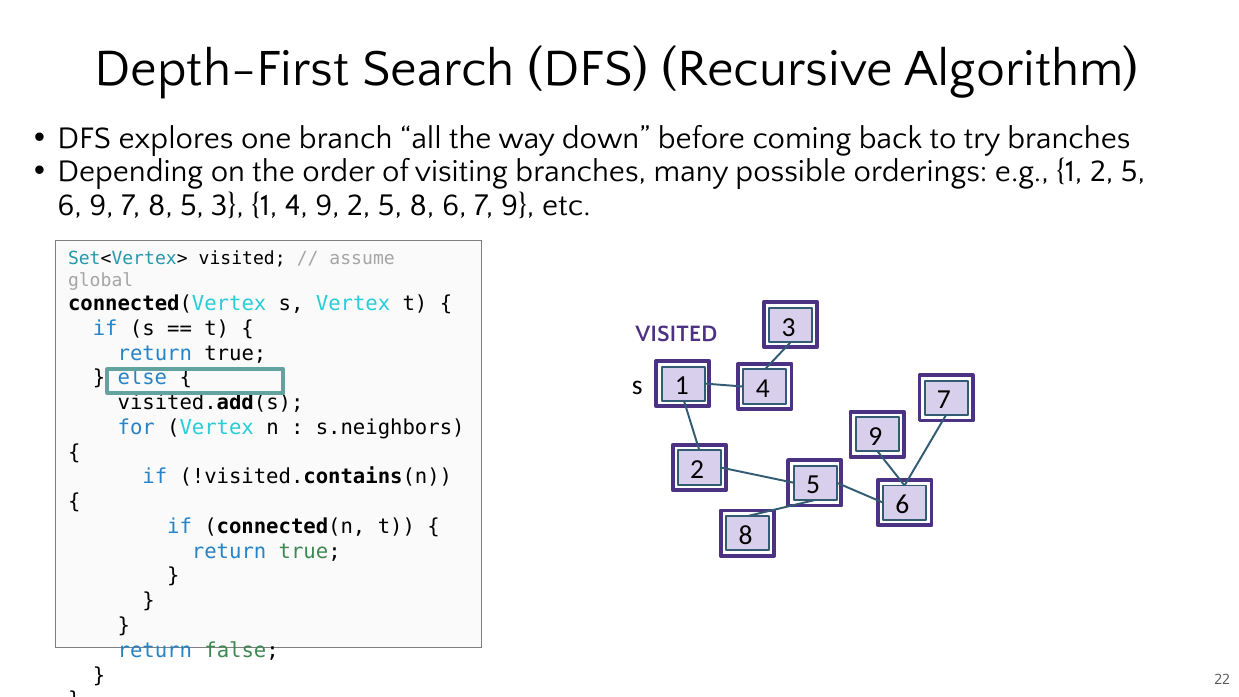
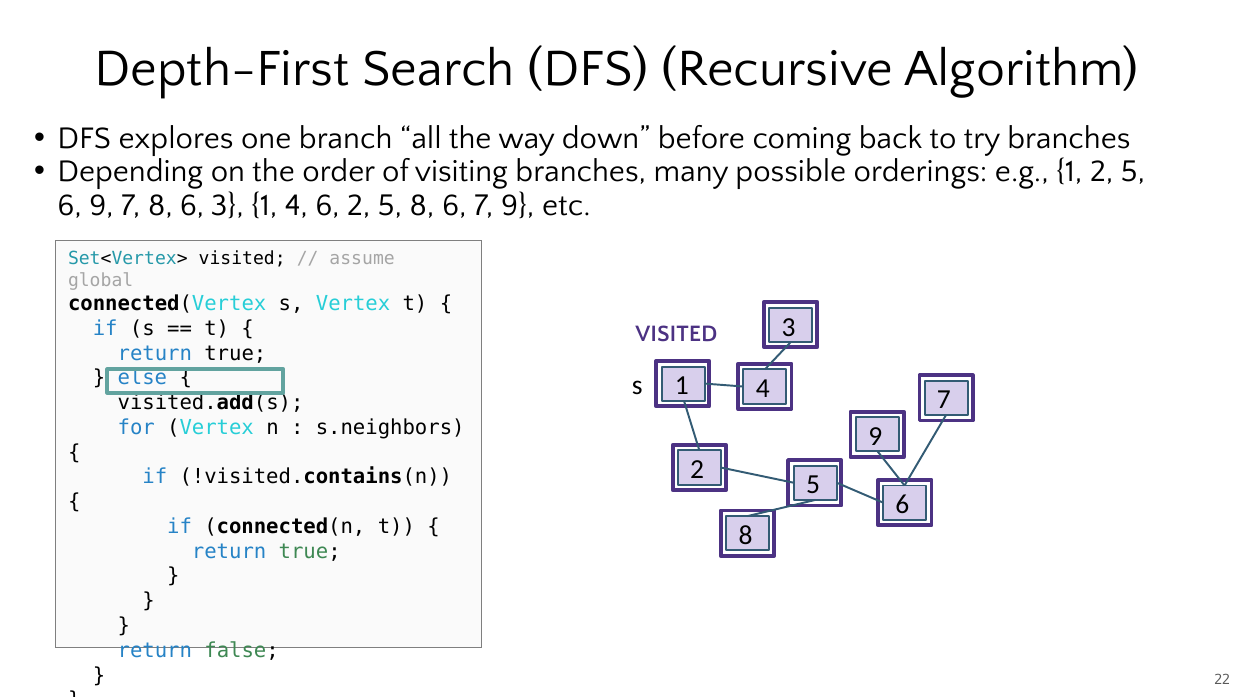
7 8 5: 5 -> 6
4 9: 9 -> 6
